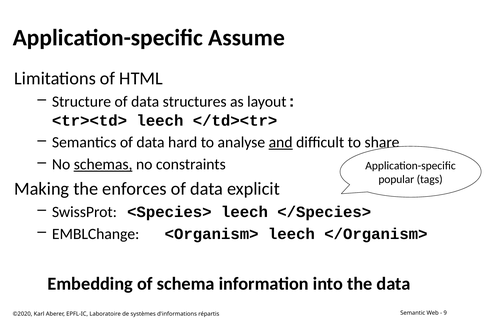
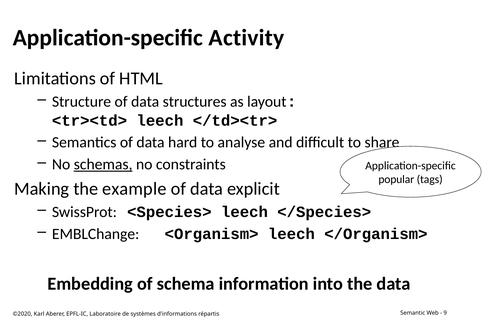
Assume: Assume -> Activity
and underline: present -> none
enforces: enforces -> example
